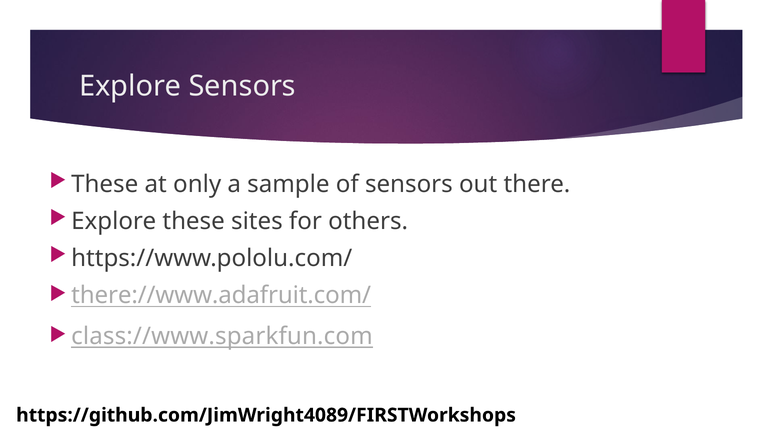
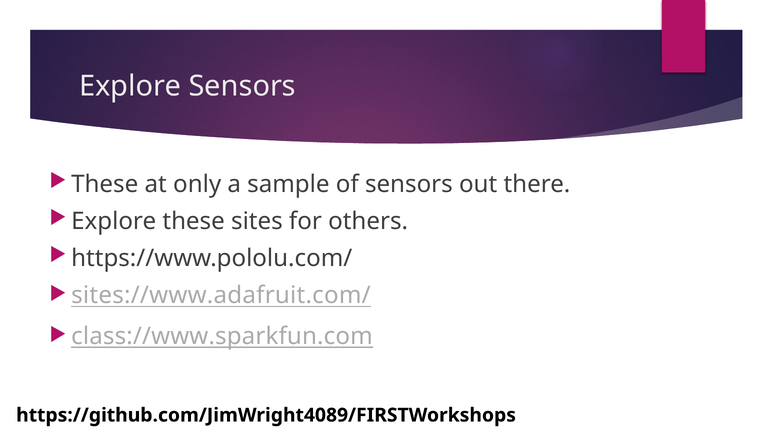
there://www.adafruit.com/: there://www.adafruit.com/ -> sites://www.adafruit.com/
